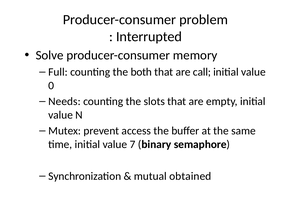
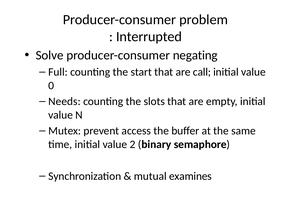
memory: memory -> negating
both: both -> start
7: 7 -> 2
obtained: obtained -> examines
